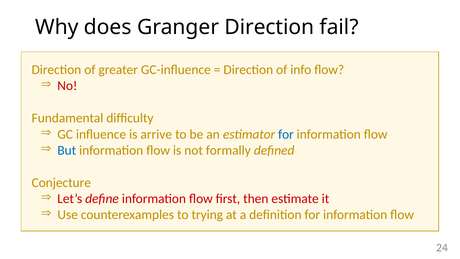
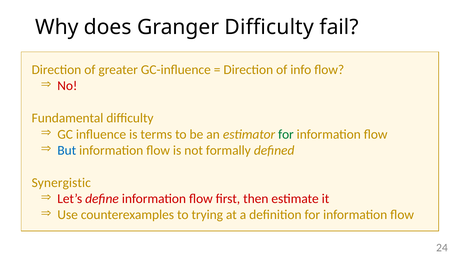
Granger Direction: Direction -> Difficulty
arrive: arrive -> terms
for at (286, 134) colour: blue -> green
Conjecture: Conjecture -> Synergistic
